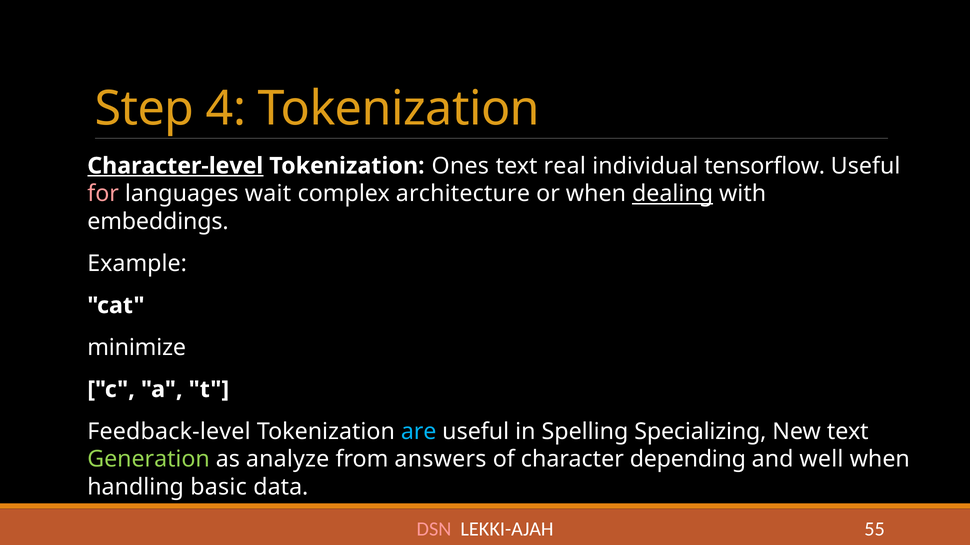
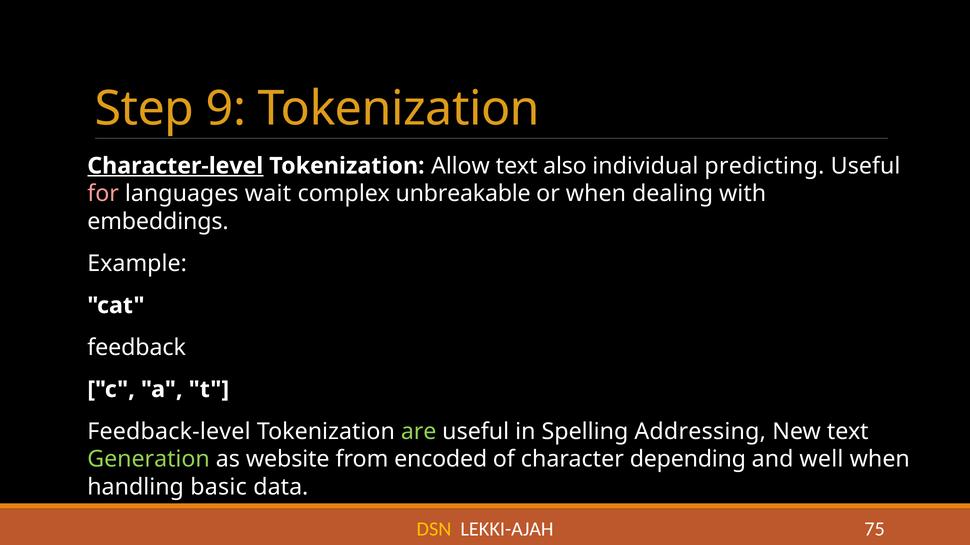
4: 4 -> 9
Ones: Ones -> Allow
real: real -> also
tensorflow: tensorflow -> predicting
architecture: architecture -> unbreakable
dealing underline: present -> none
minimize: minimize -> feedback
are colour: light blue -> light green
Specializing: Specializing -> Addressing
analyze: analyze -> website
answers: answers -> encoded
DSN colour: pink -> yellow
55: 55 -> 75
